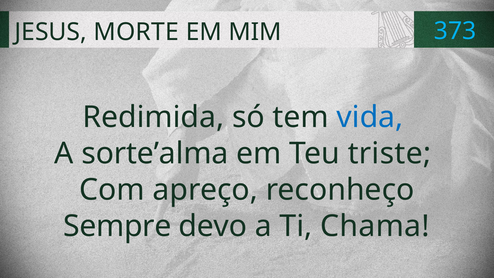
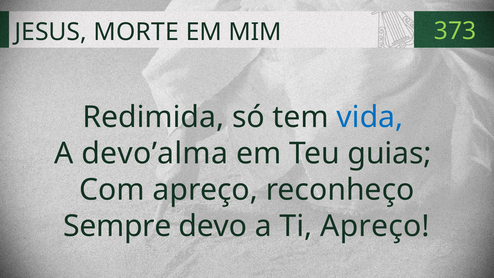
373 colour: light blue -> light green
sorte’alma: sorte’alma -> devo’alma
triste: triste -> guias
Ti Chama: Chama -> Apreço
